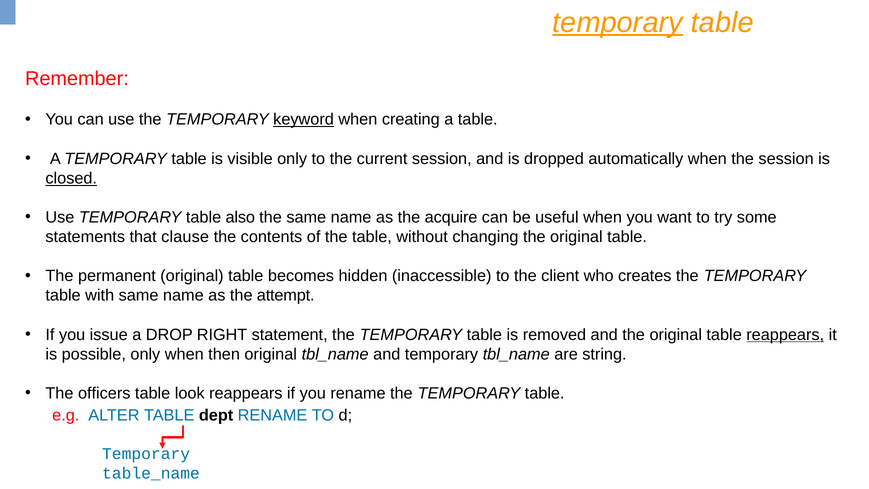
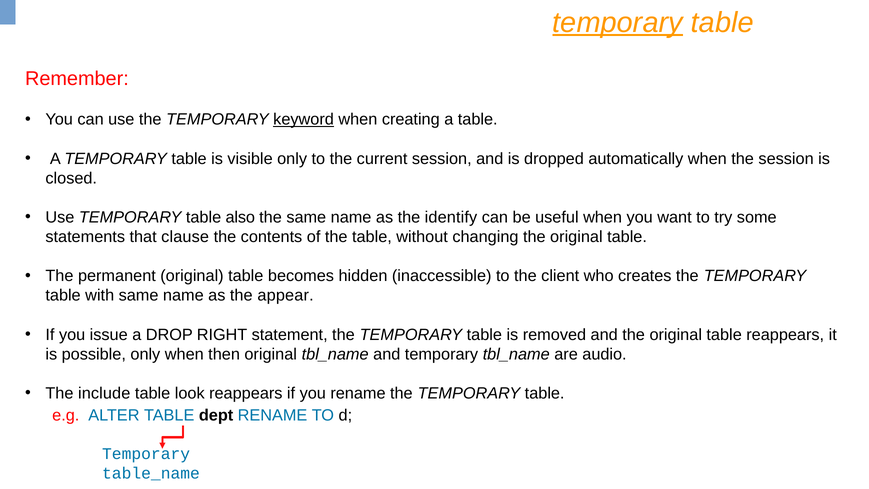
closed underline: present -> none
acquire: acquire -> identify
attempt: attempt -> appear
reappears at (785, 335) underline: present -> none
string: string -> audio
officers: officers -> include
